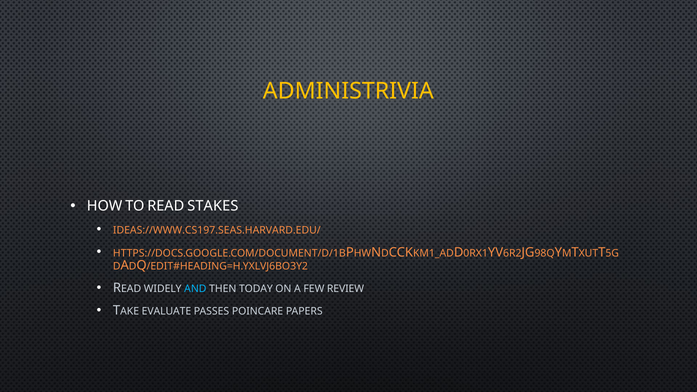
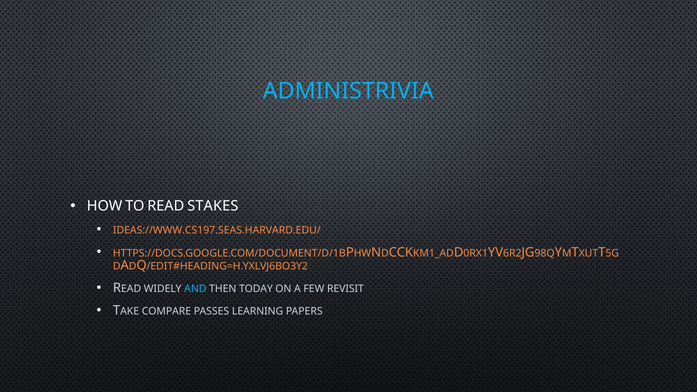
ADMINISTRIVIA colour: yellow -> light blue
REVIEW: REVIEW -> REVISIT
EVALUATE: EVALUATE -> COMPARE
POINCARE: POINCARE -> LEARNING
